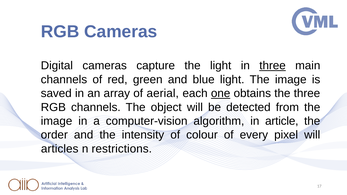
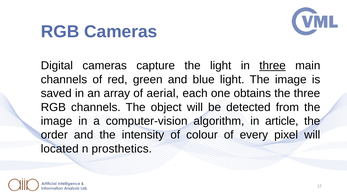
one underline: present -> none
articles: articles -> located
restrictions: restrictions -> prosthetics
